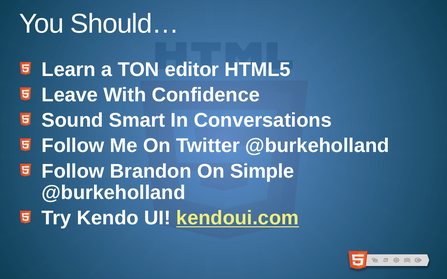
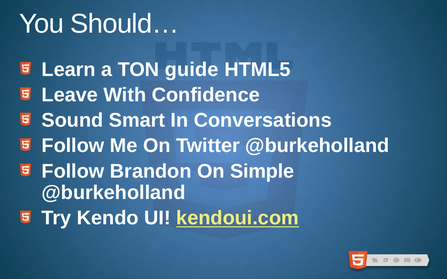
editor: editor -> guide
